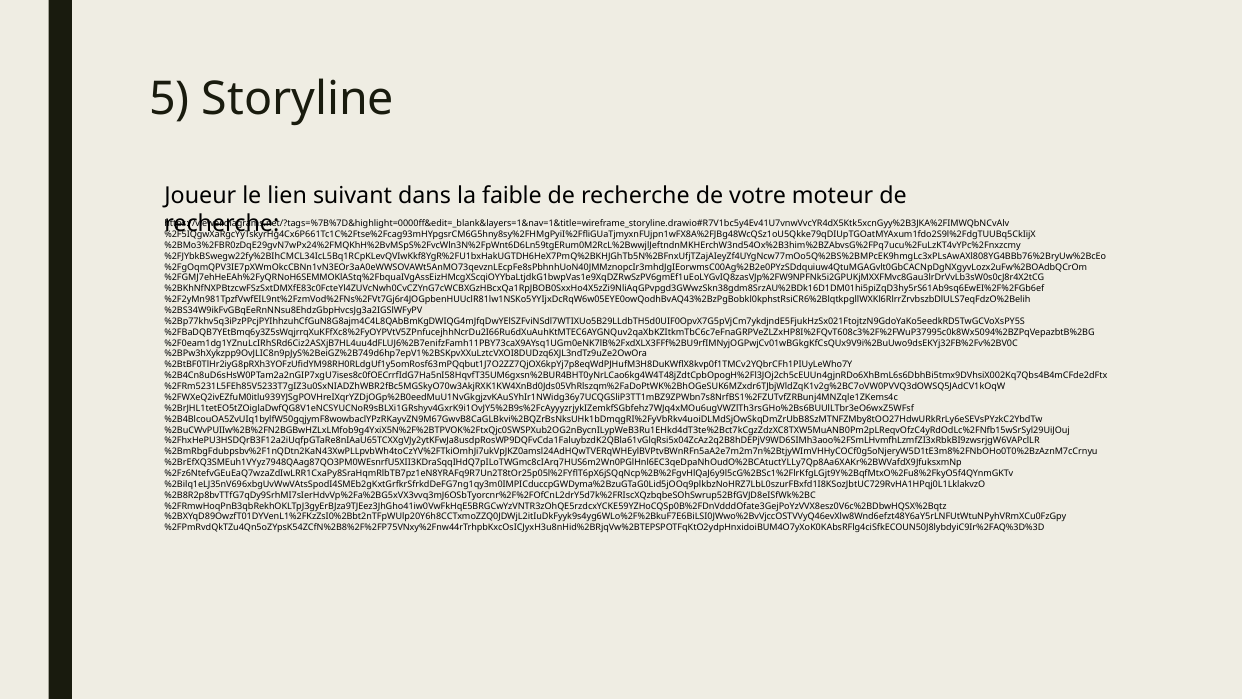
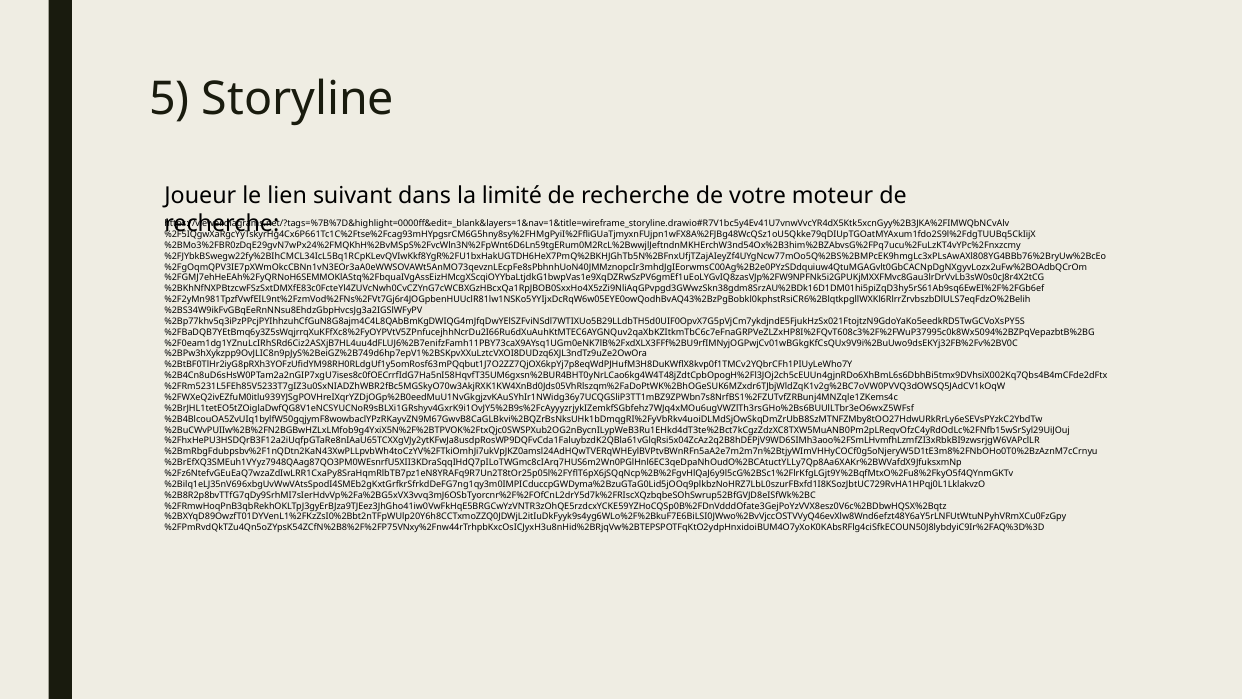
faible: faible -> limité
